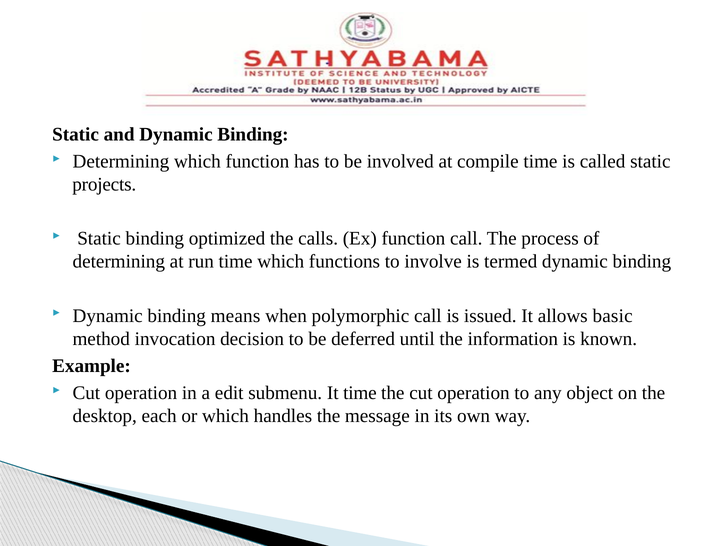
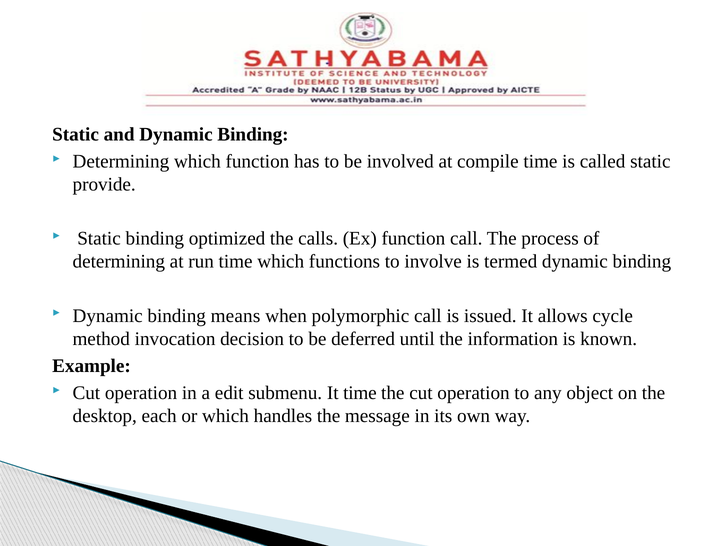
projects: projects -> provide
basic: basic -> cycle
